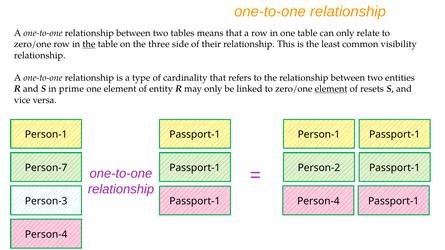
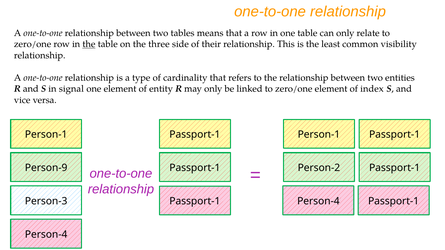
prime: prime -> signal
element at (331, 89) underline: present -> none
resets: resets -> index
Person-7: Person-7 -> Person-9
